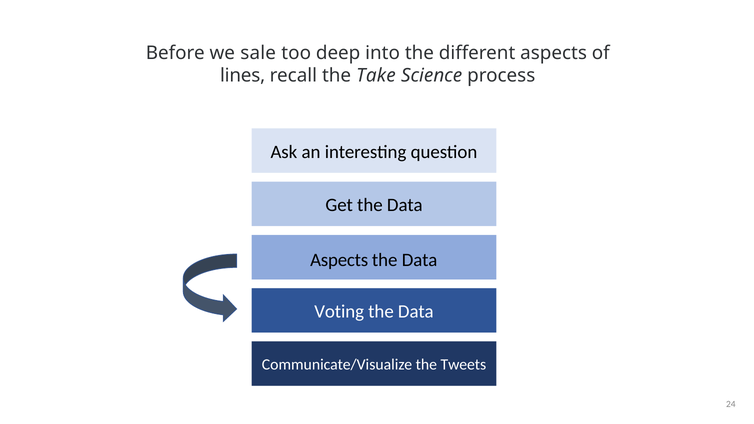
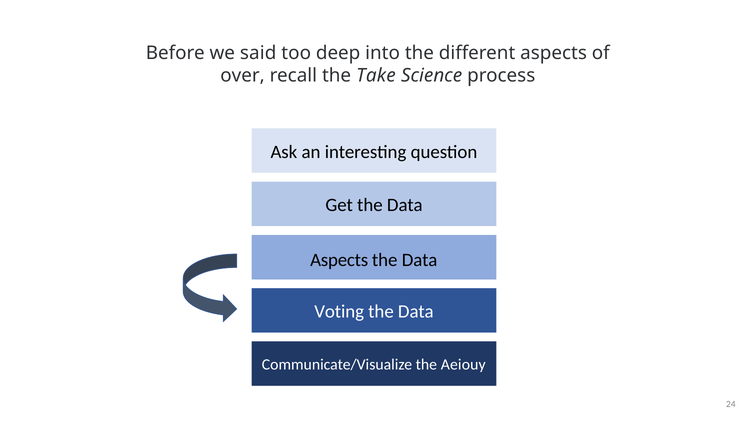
sale: sale -> said
lines: lines -> over
Tweets: Tweets -> Aeiouy
